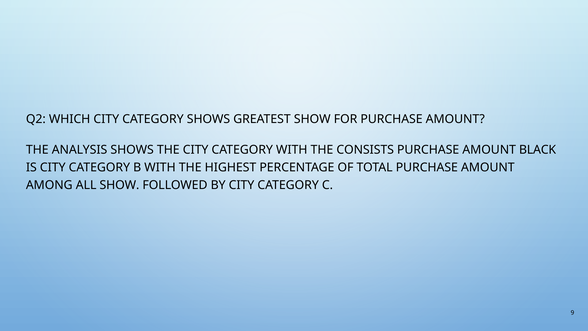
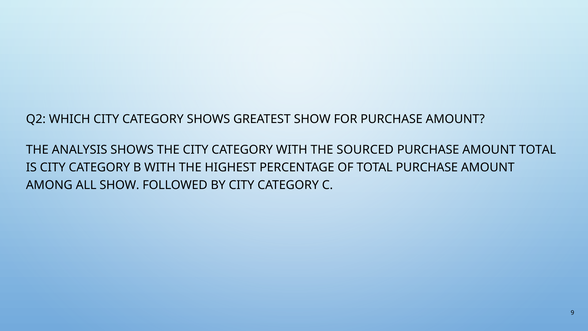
CONSISTS: CONSISTS -> SOURCED
AMOUNT BLACK: BLACK -> TOTAL
